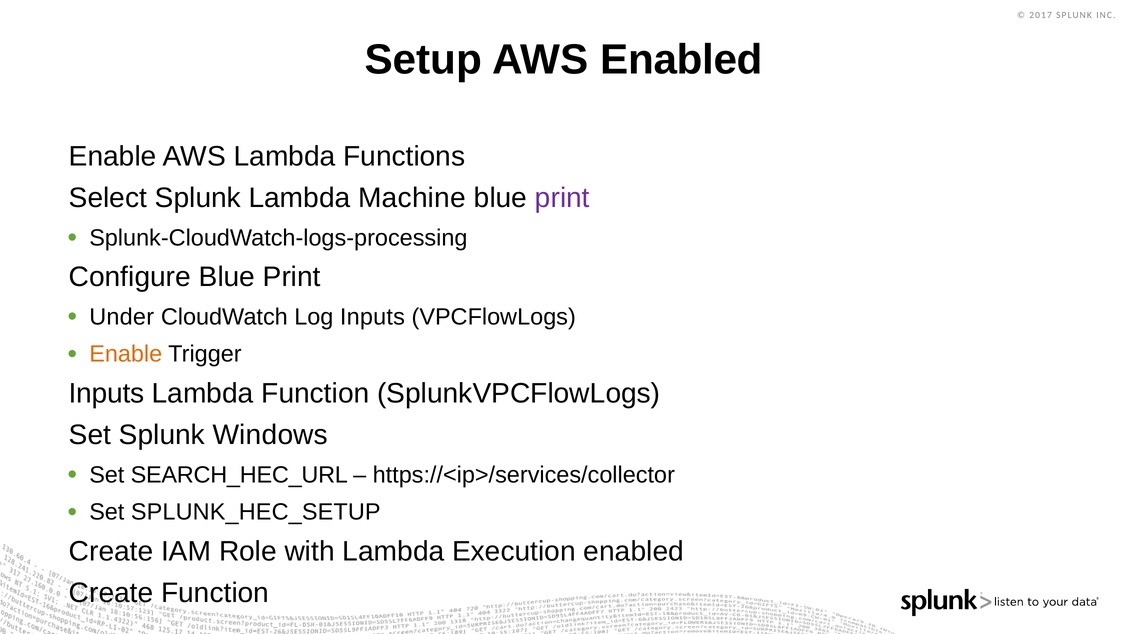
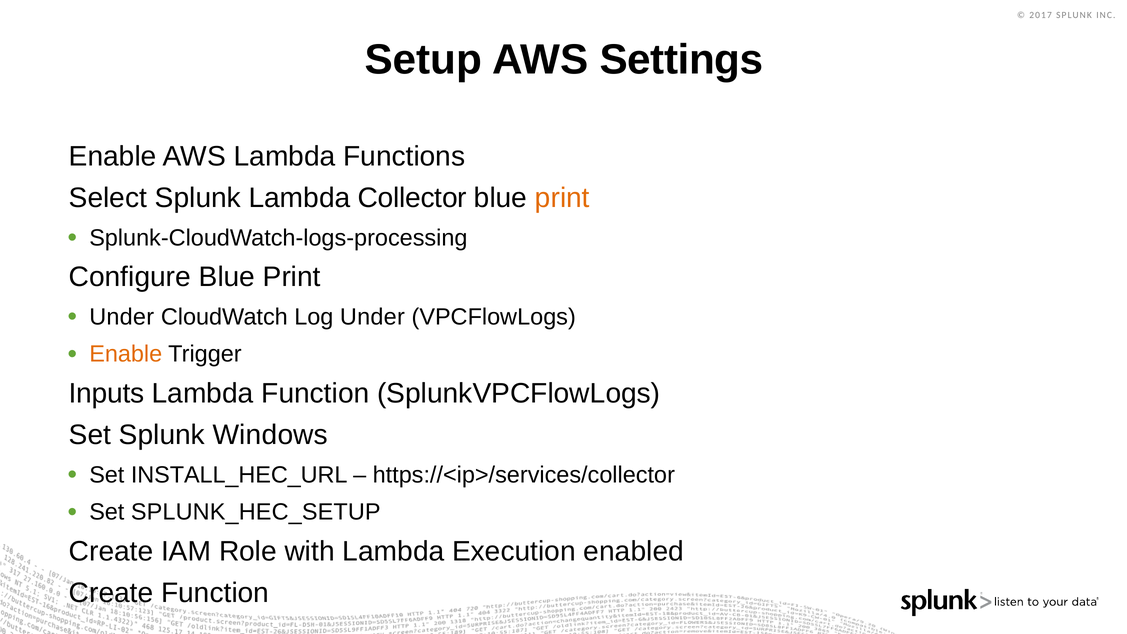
AWS Enabled: Enabled -> Settings
Machine: Machine -> Collector
print at (562, 198) colour: purple -> orange
Log Inputs: Inputs -> Under
SEARCH_HEC_URL: SEARCH_HEC_URL -> INSTALL_HEC_URL
